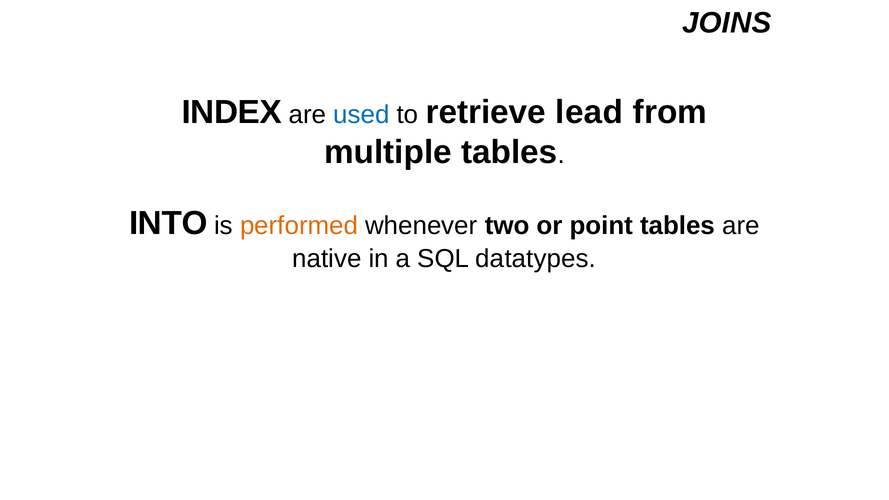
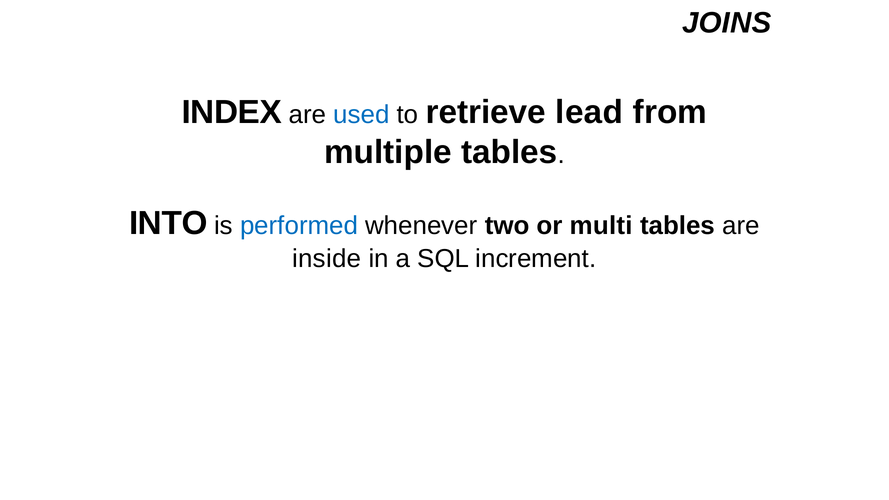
performed colour: orange -> blue
point: point -> multi
native: native -> inside
datatypes: datatypes -> increment
